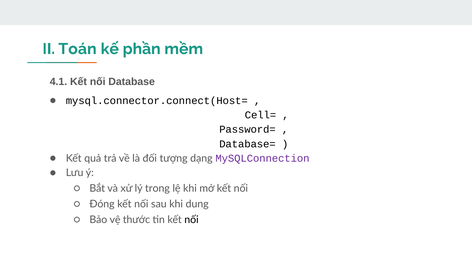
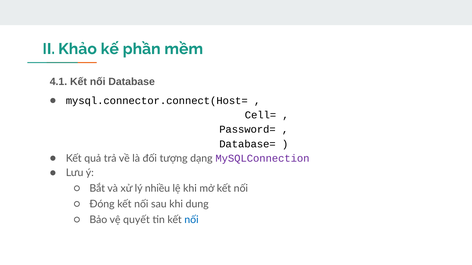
Toán: Toán -> Khảo
trong: trong -> nhiều
thước: thước -> quyết
nối at (192, 220) colour: black -> blue
